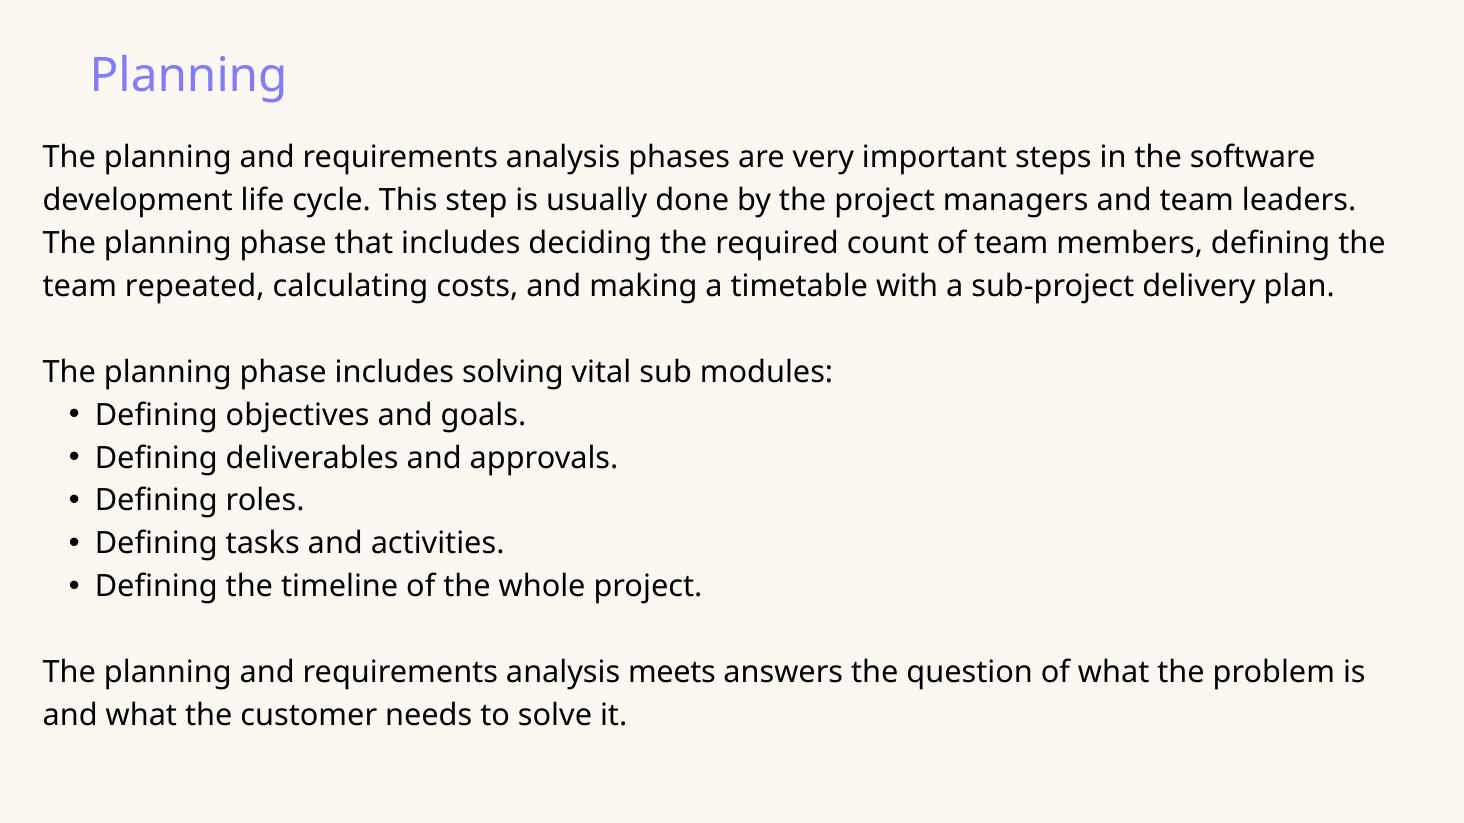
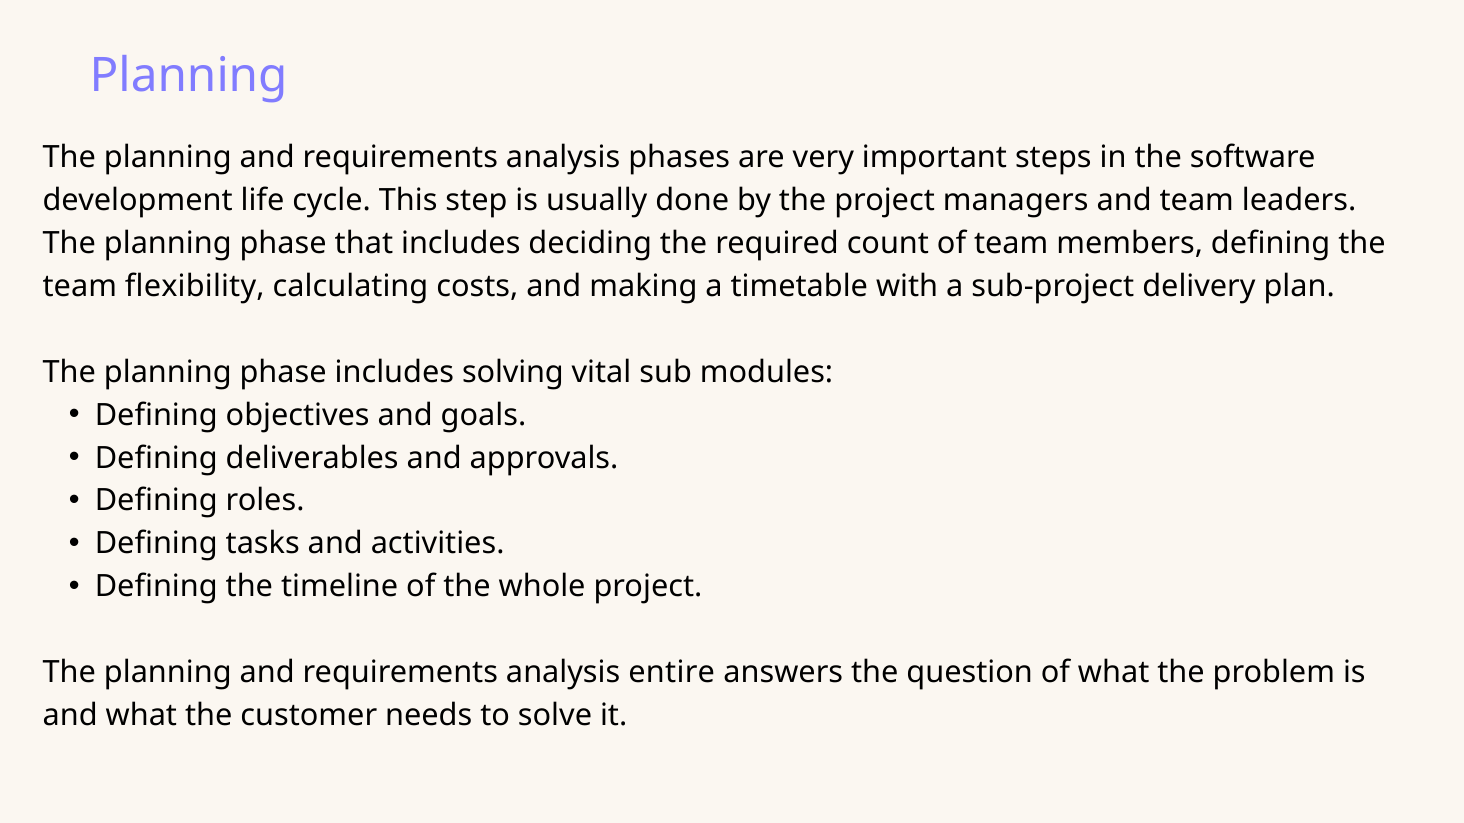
repeated: repeated -> flexibility
meets: meets -> entire
